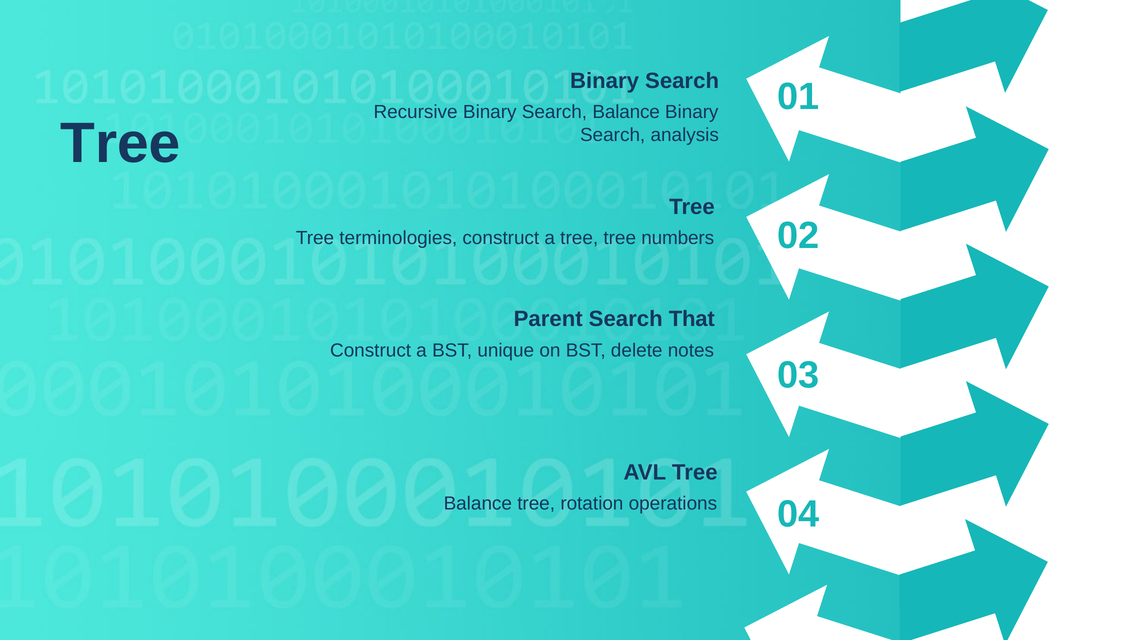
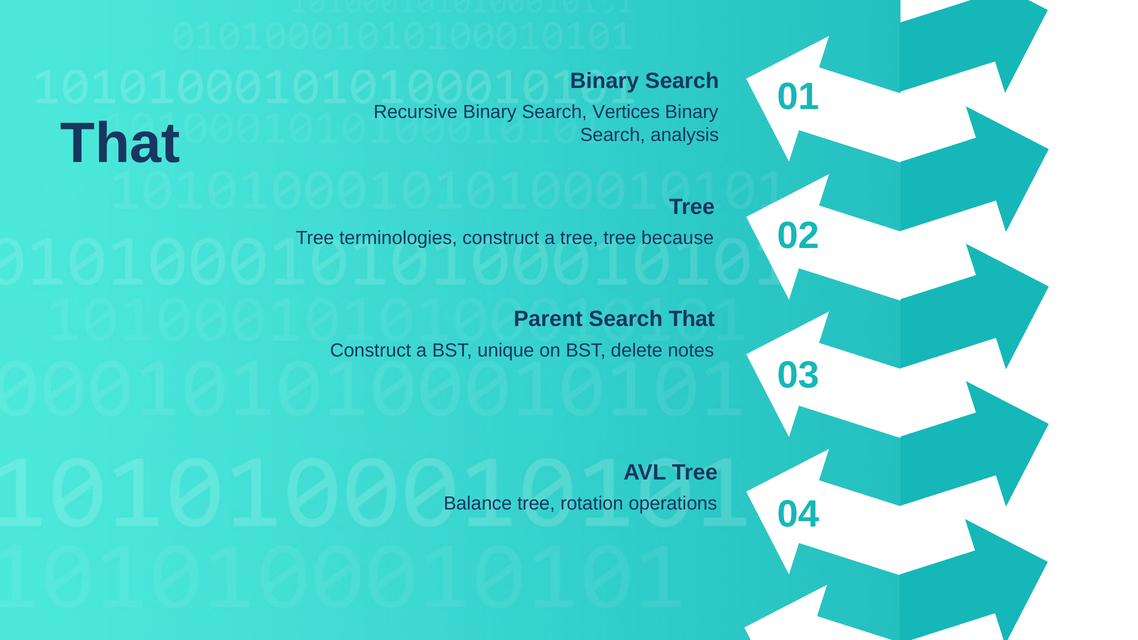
Search Balance: Balance -> Vertices
Tree at (120, 144): Tree -> That
numbers: numbers -> because
